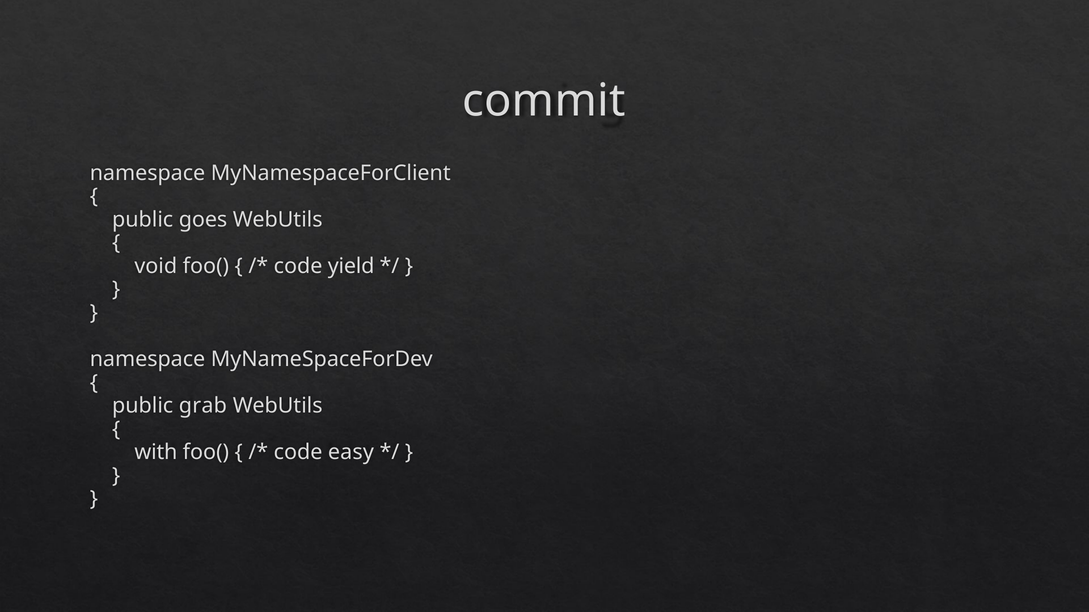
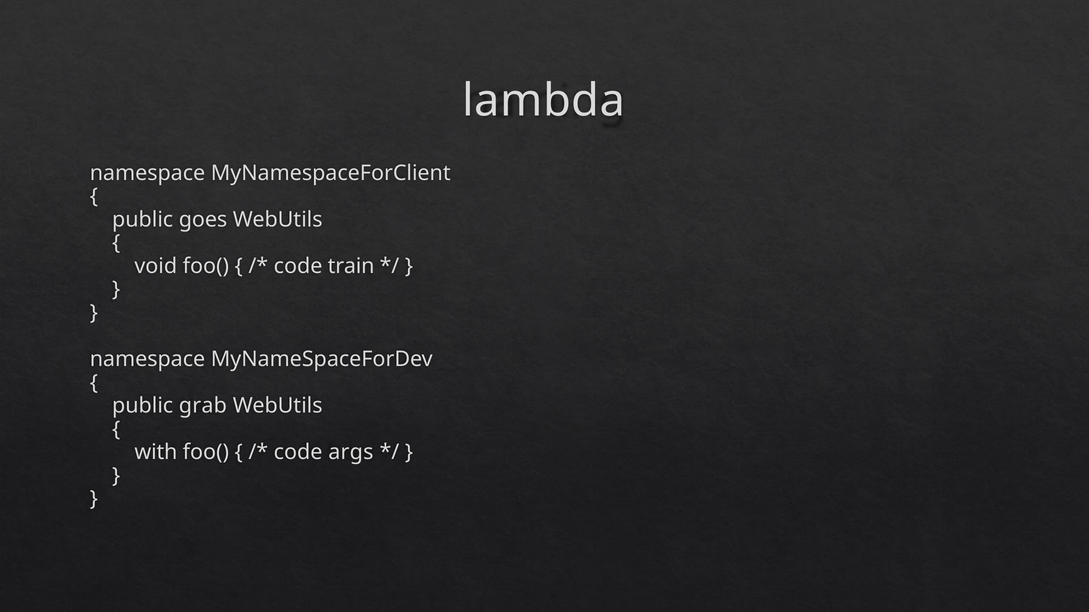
commit: commit -> lambda
yield: yield -> train
easy: easy -> args
